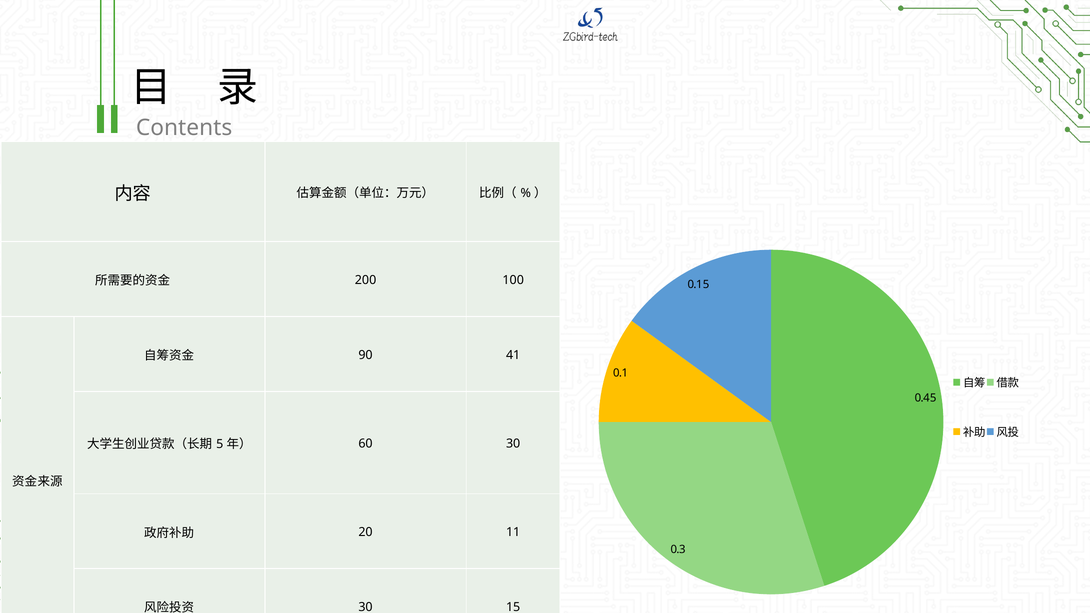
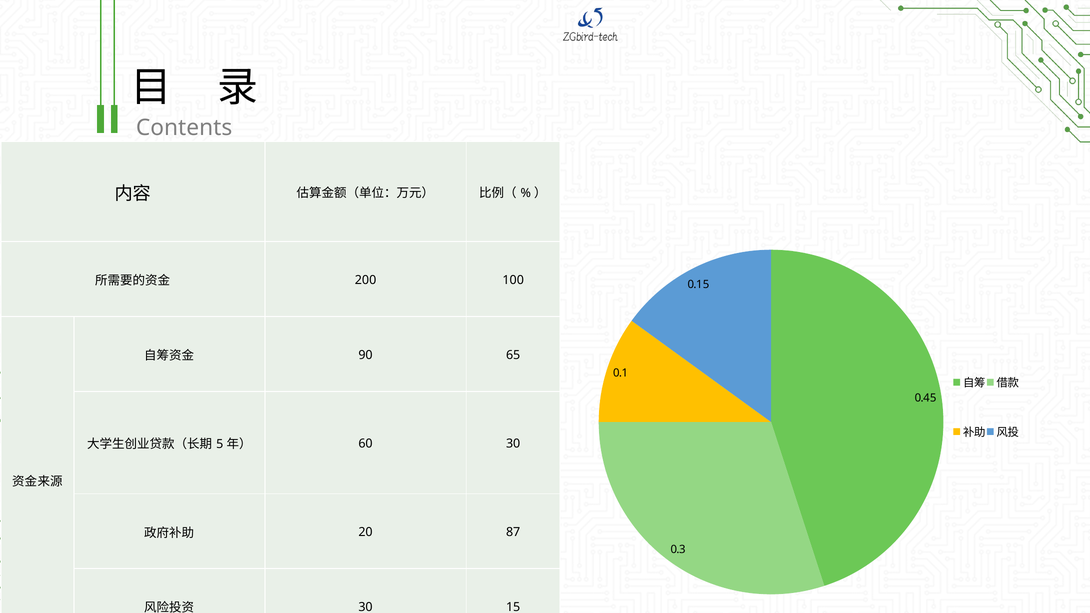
41: 41 -> 65
11: 11 -> 87
